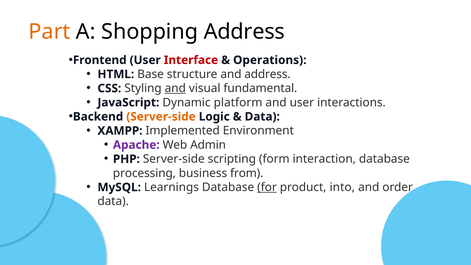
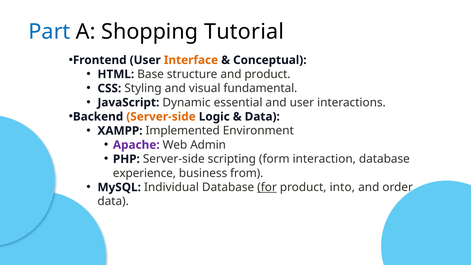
Part colour: orange -> blue
Shopping Address: Address -> Tutorial
Interface colour: red -> orange
Operations: Operations -> Conceptual
and address: address -> product
and at (175, 88) underline: present -> none
platform: platform -> essential
processing: processing -> experience
Learnings: Learnings -> Individual
